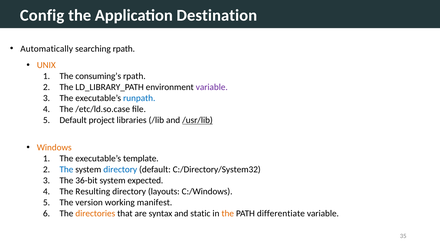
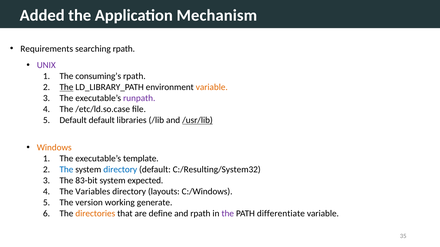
Config: Config -> Added
Destination: Destination -> Mechanism
Automatically: Automatically -> Requirements
UNIX colour: orange -> purple
The at (66, 87) underline: none -> present
variable at (212, 87) colour: purple -> orange
runpath colour: blue -> purple
Default project: project -> default
C:/Directory/System32: C:/Directory/System32 -> C:/Resulting/System32
36-bit: 36-bit -> 83-bit
Resulting: Resulting -> Variables
manifest: manifest -> generate
syntax: syntax -> define
and static: static -> rpath
the at (228, 214) colour: orange -> purple
